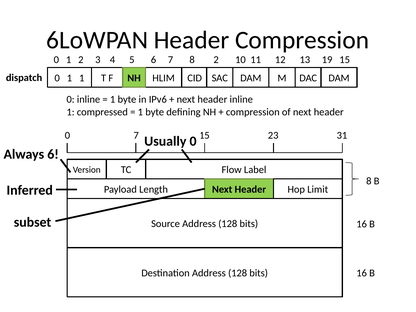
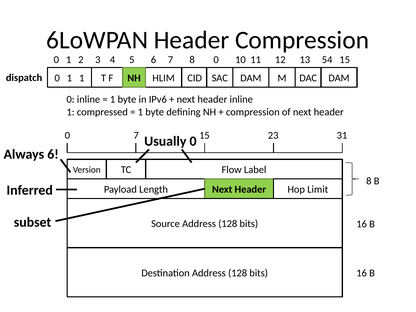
8 2: 2 -> 0
19: 19 -> 54
